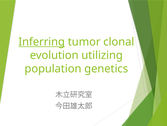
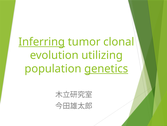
genetics underline: none -> present
